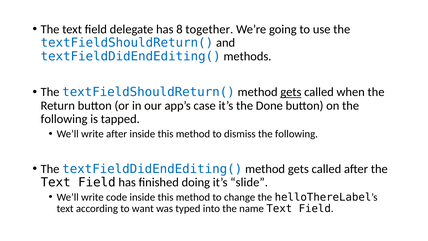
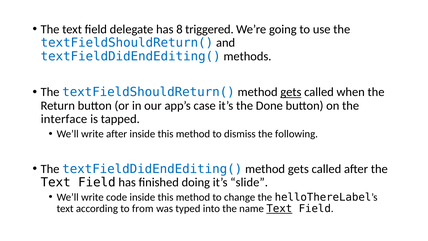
together: together -> triggered
following at (64, 119): following -> interface
want: want -> from
Text at (279, 209) underline: none -> present
